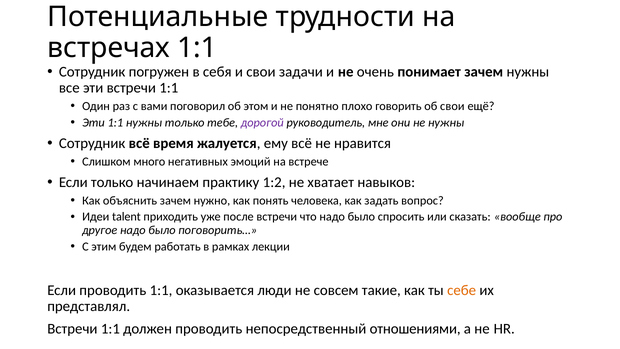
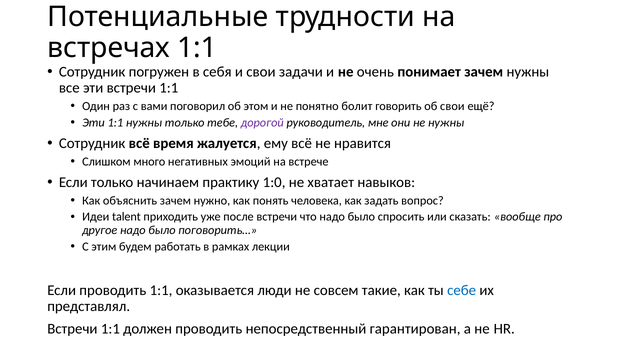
плохо: плохо -> болит
1:2: 1:2 -> 1:0
себе colour: orange -> blue
отношениями: отношениями -> гарантирован
